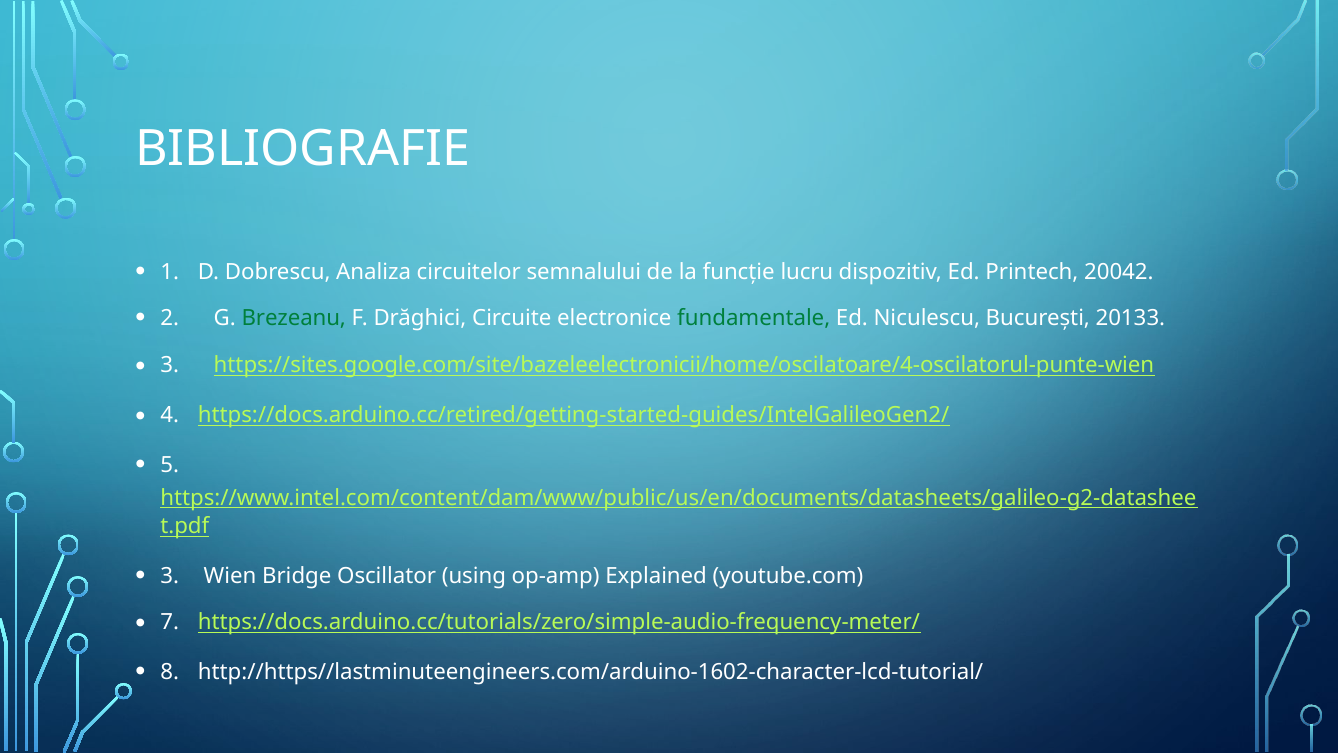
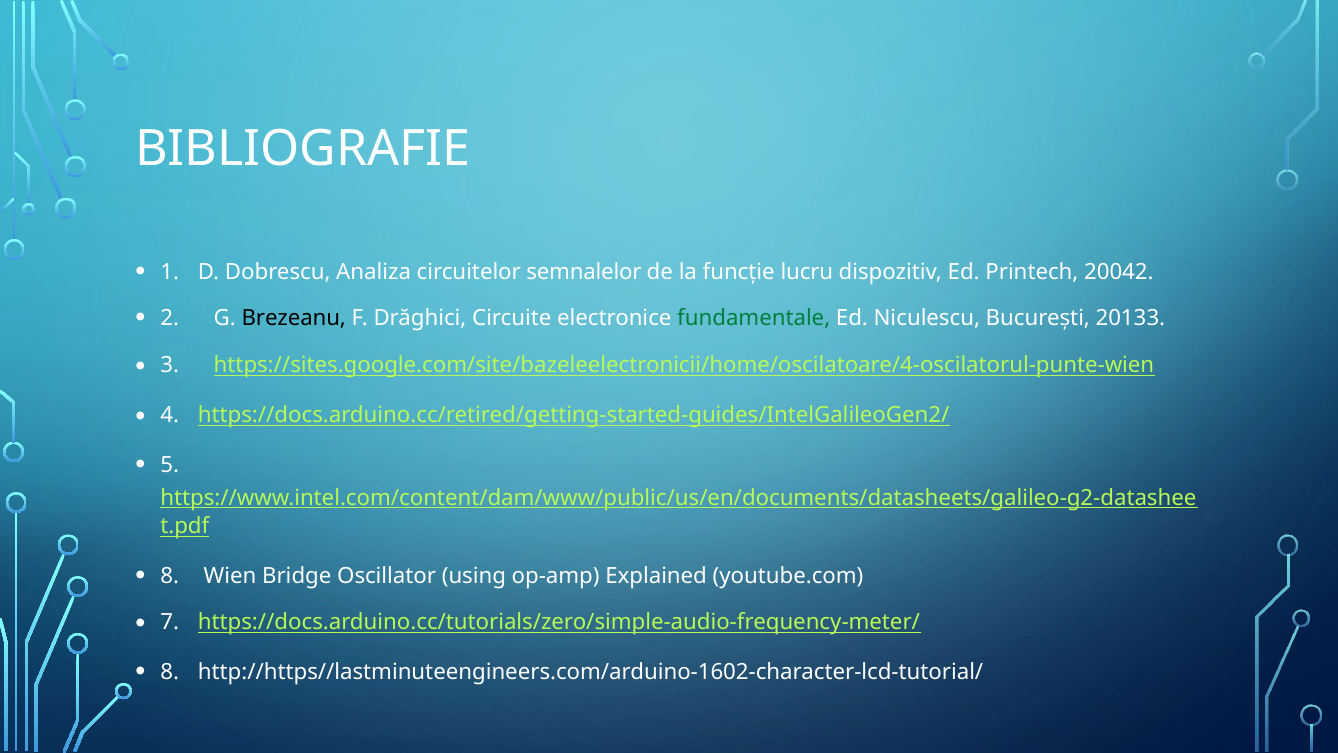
semnalului: semnalului -> semnalelor
Brezeanu colour: green -> black
3 at (170, 575): 3 -> 8
